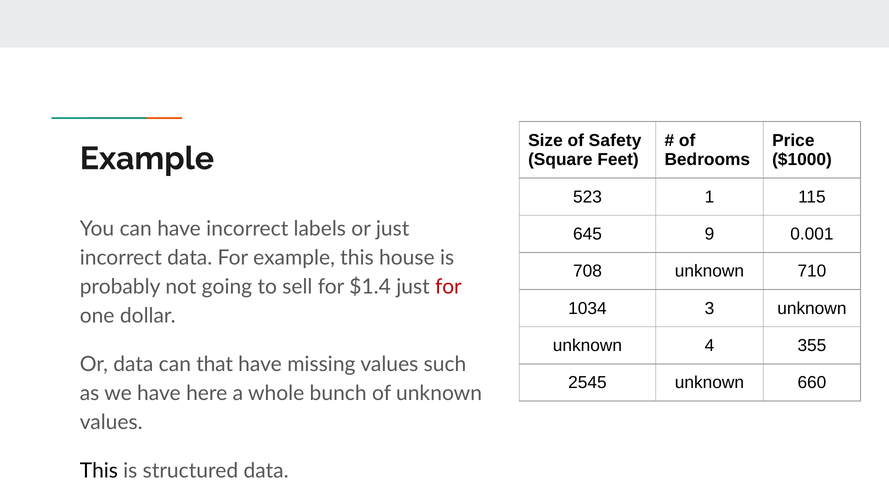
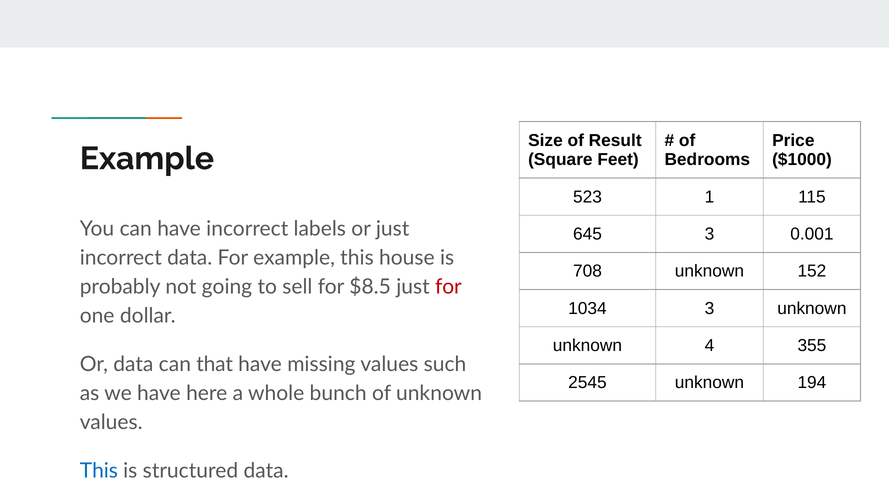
Safety: Safety -> Result
645 9: 9 -> 3
710: 710 -> 152
$1.4: $1.4 -> $8.5
660: 660 -> 194
This at (99, 471) colour: black -> blue
